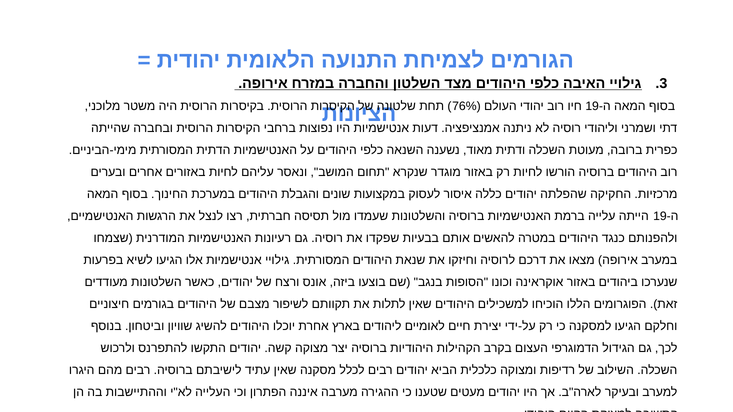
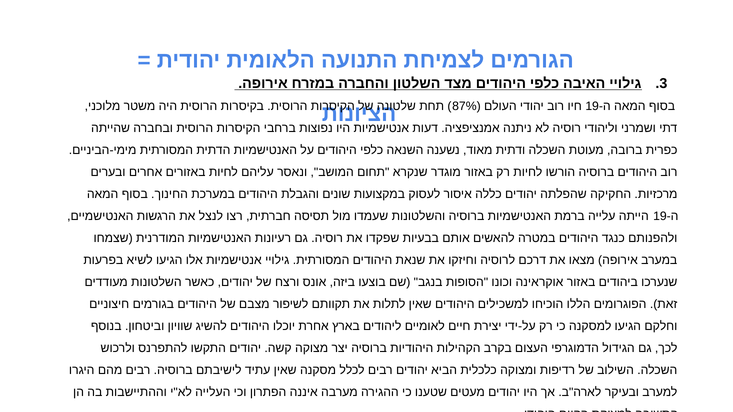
76%: 76% -> 87%
